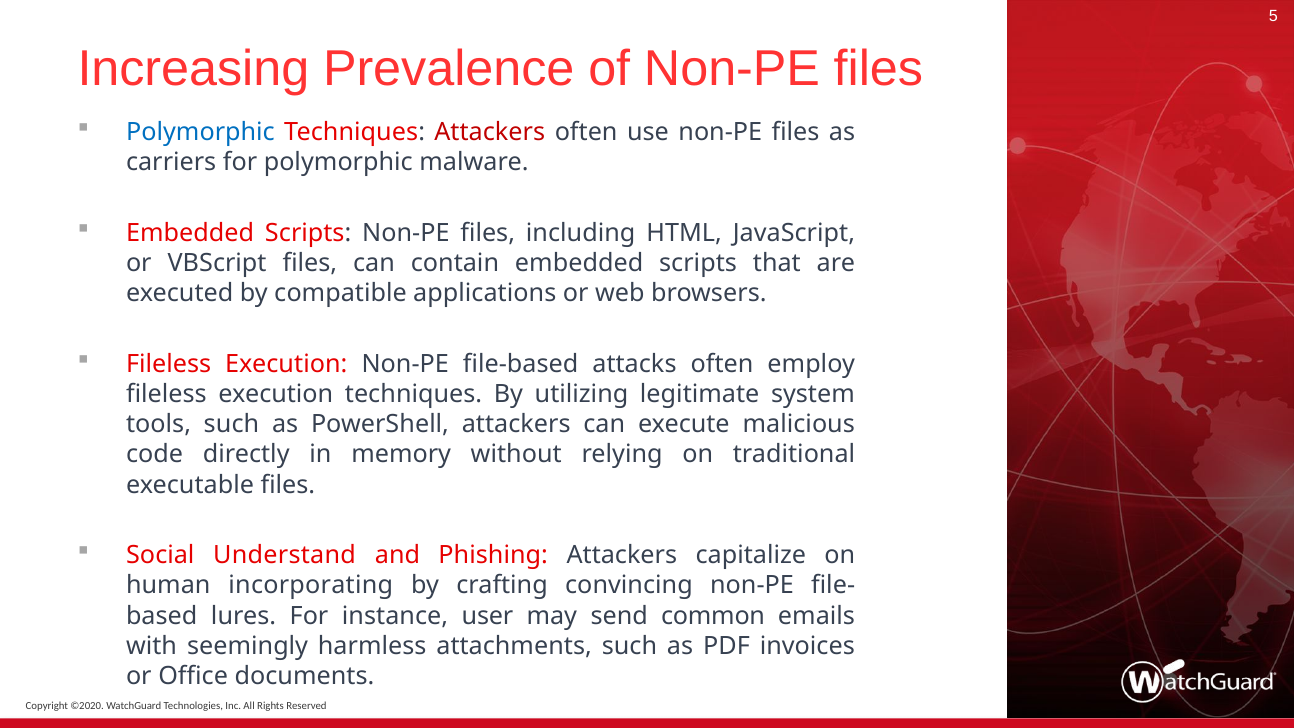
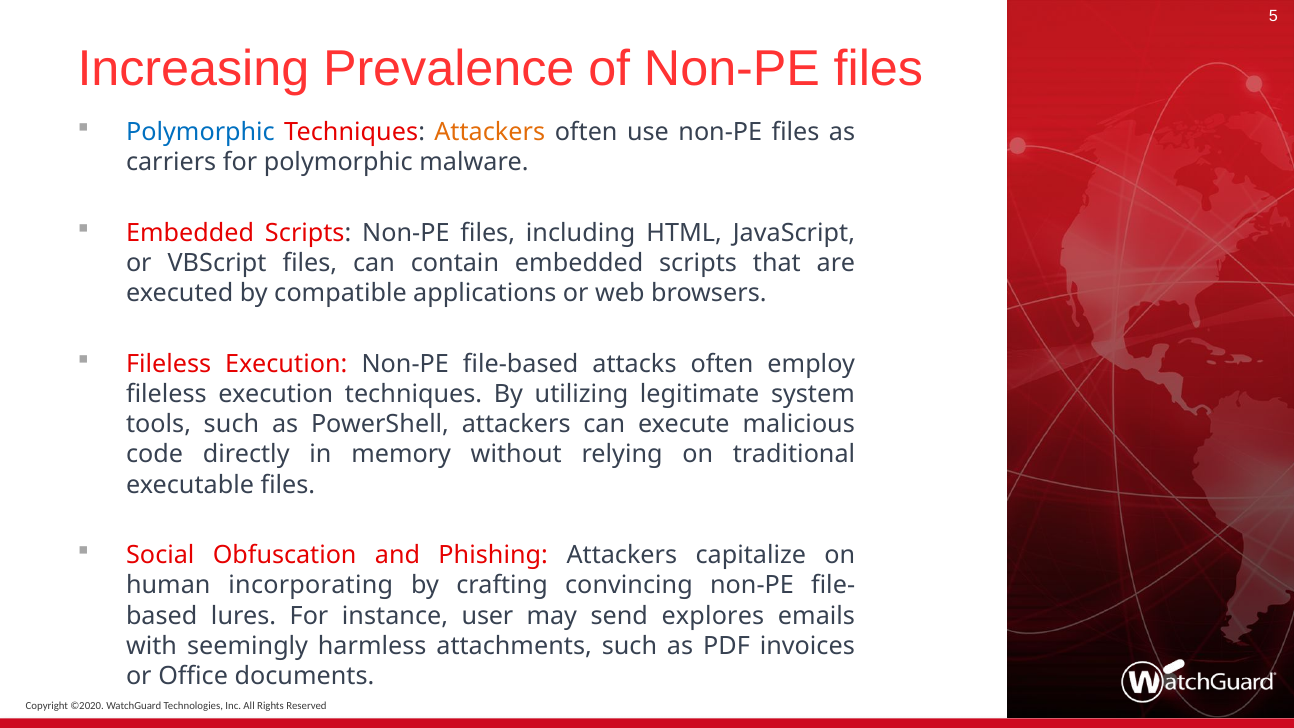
Attackers at (490, 132) colour: red -> orange
Understand: Understand -> Obfuscation
common: common -> explores
